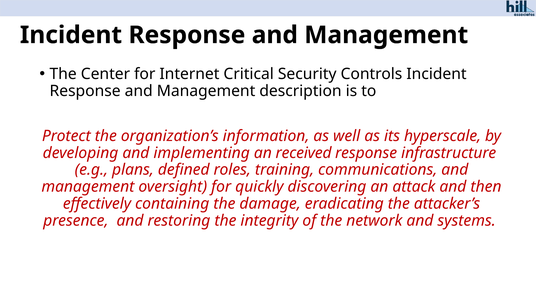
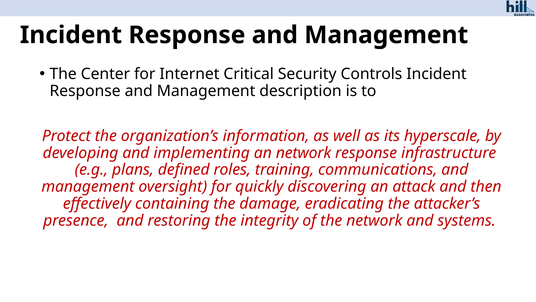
an received: received -> network
